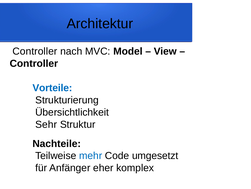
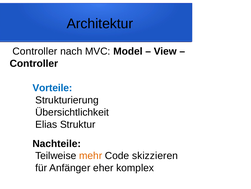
Sehr: Sehr -> Elias
mehr colour: blue -> orange
umgesetzt: umgesetzt -> skizzieren
